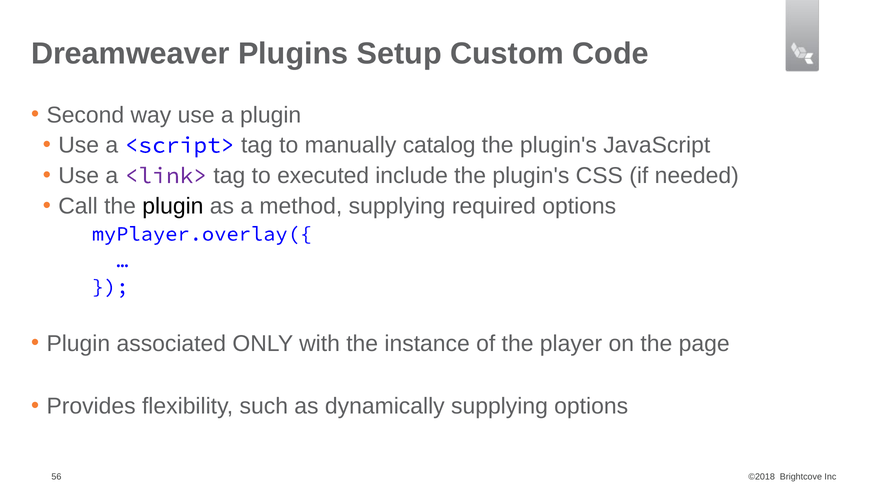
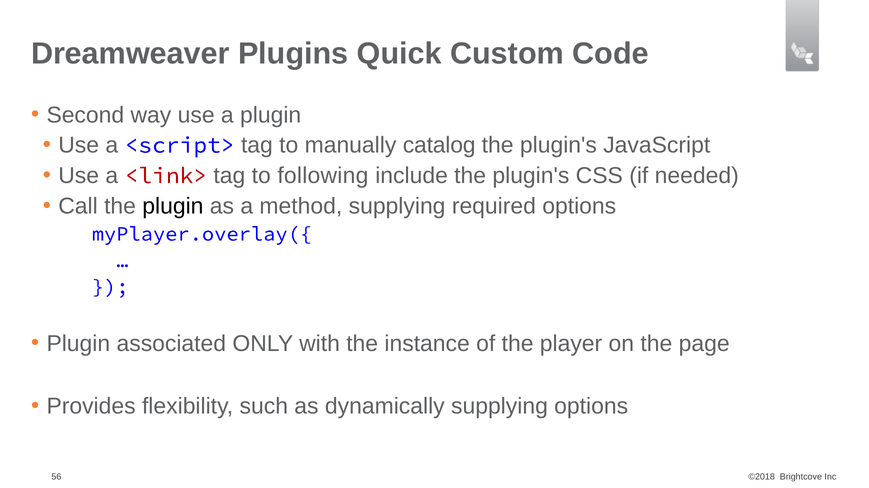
Setup: Setup -> Quick
<link> colour: purple -> red
executed: executed -> following
